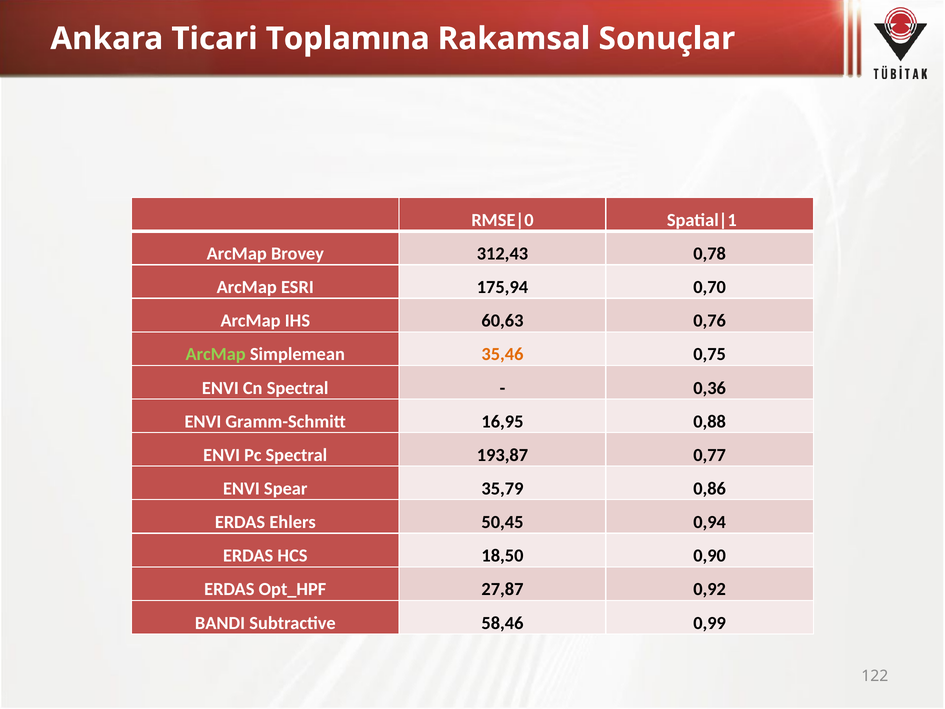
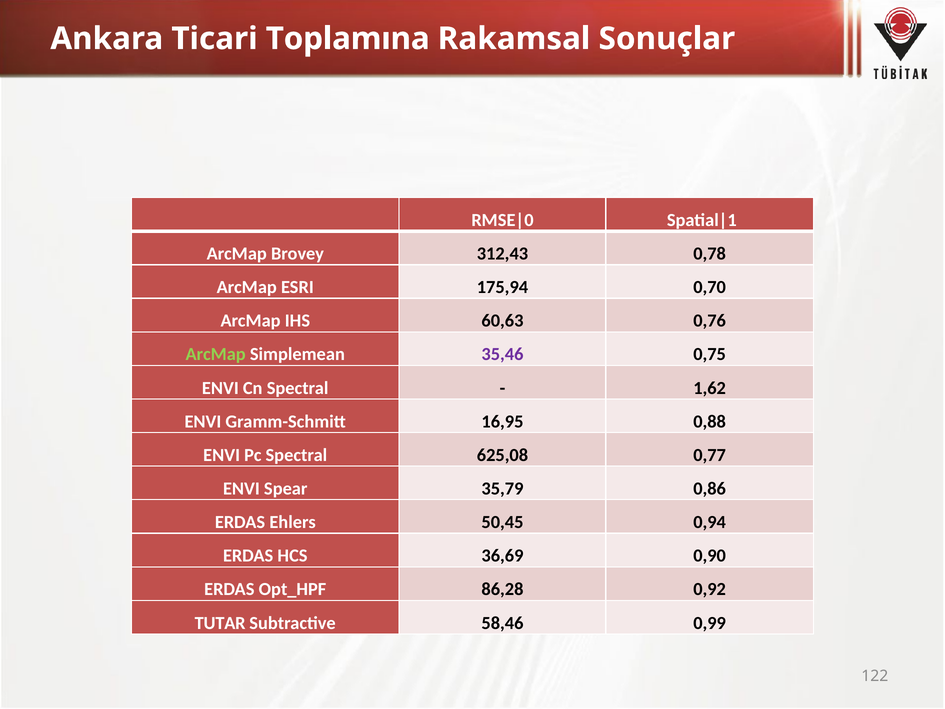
35,46 colour: orange -> purple
0,36: 0,36 -> 1,62
193,87: 193,87 -> 625,08
18,50: 18,50 -> 36,69
27,87: 27,87 -> 86,28
BANDI: BANDI -> TUTAR
